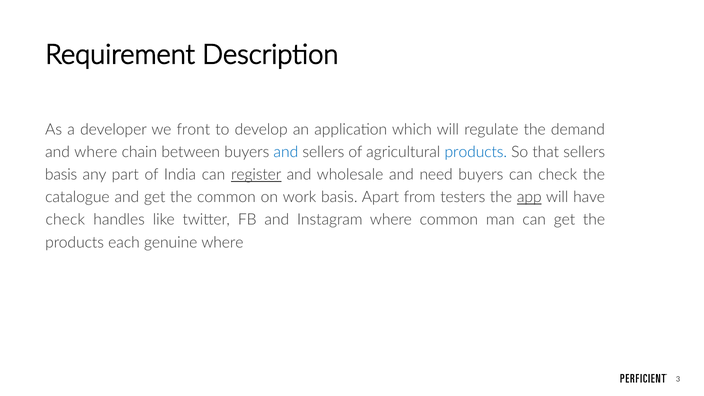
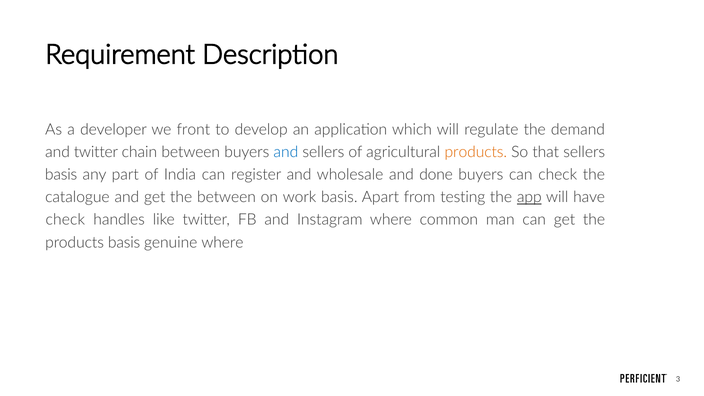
and where: where -> twitter
products at (476, 152) colour: blue -> orange
register underline: present -> none
need: need -> done
the common: common -> between
testers: testers -> testing
products each: each -> basis
